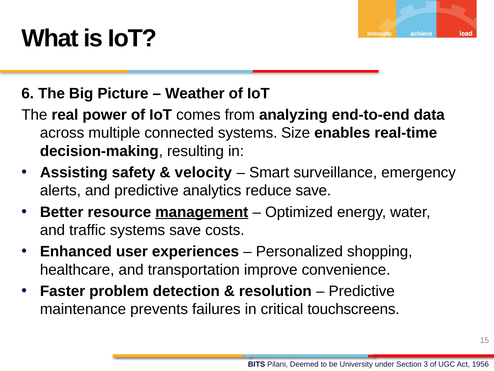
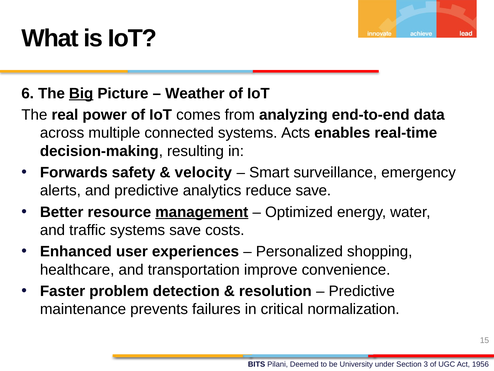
Big underline: none -> present
Size: Size -> Acts
Assisting: Assisting -> Forwards
touchscreens: touchscreens -> normalization
